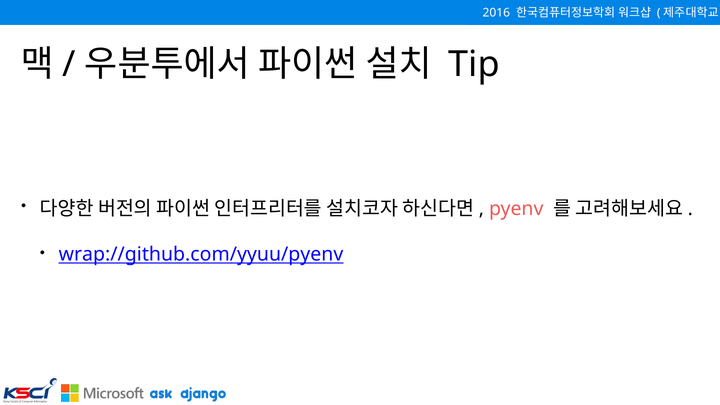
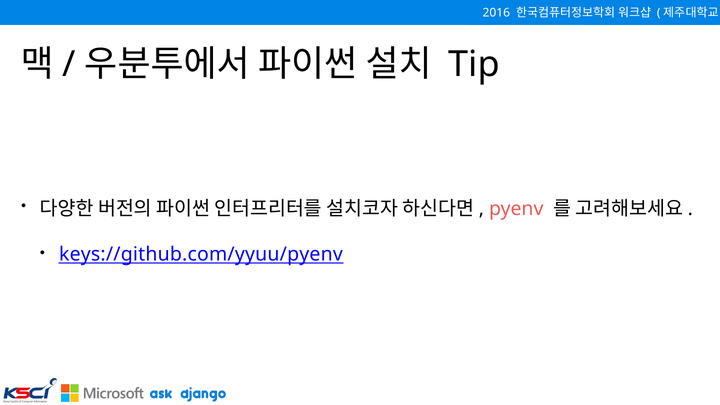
wrap://github.com/yyuu/pyenv: wrap://github.com/yyuu/pyenv -> keys://github.com/yyuu/pyenv
